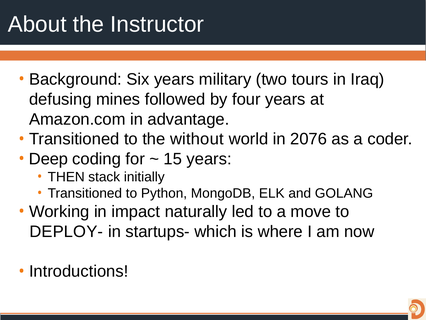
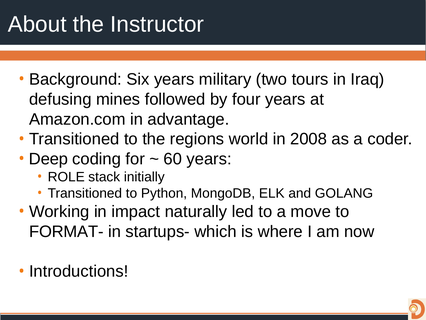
without: without -> regions
2076: 2076 -> 2008
15: 15 -> 60
THEN: THEN -> ROLE
DEPLOY-: DEPLOY- -> FORMAT-
